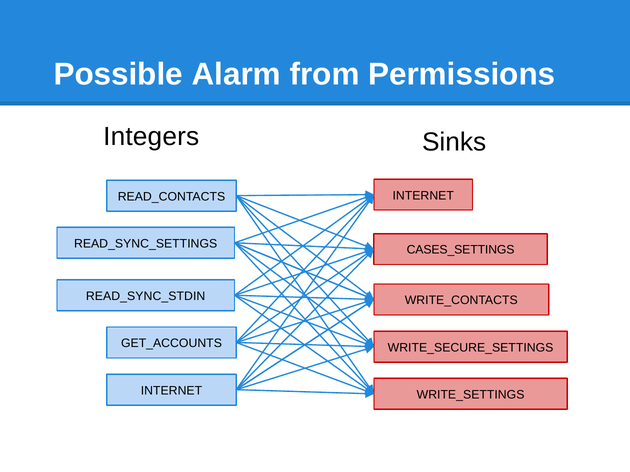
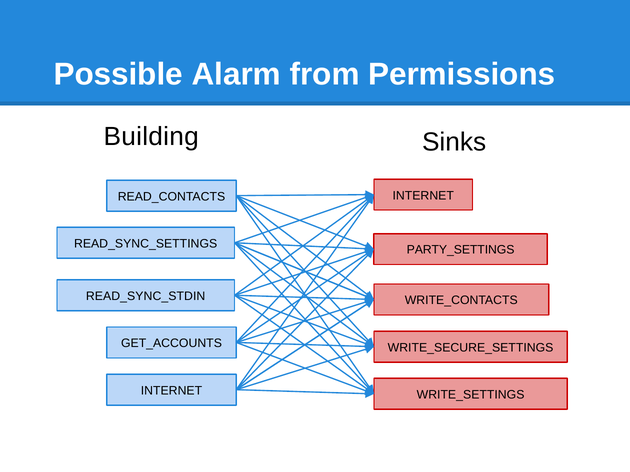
Integers: Integers -> Building
CASES_SETTINGS: CASES_SETTINGS -> PARTY_SETTINGS
